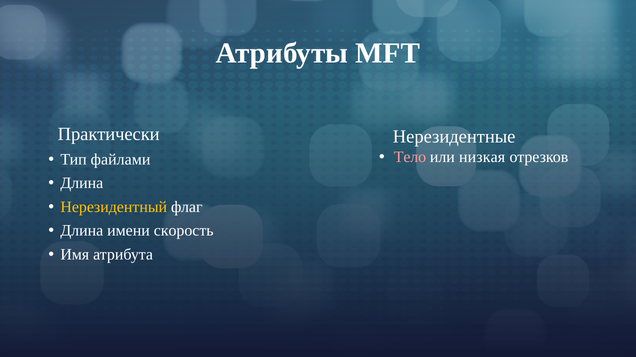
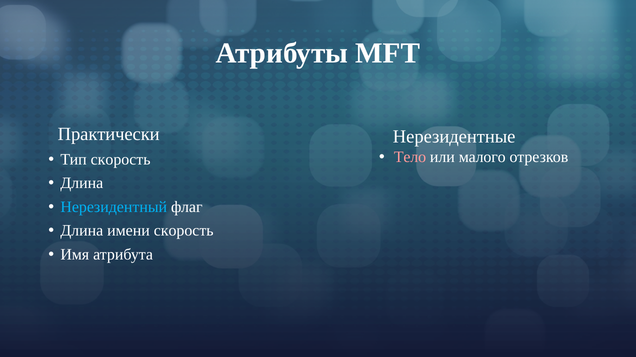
низкая: низкая -> малого
Тип файлами: файлами -> скорость
Нерезидентный colour: yellow -> light blue
